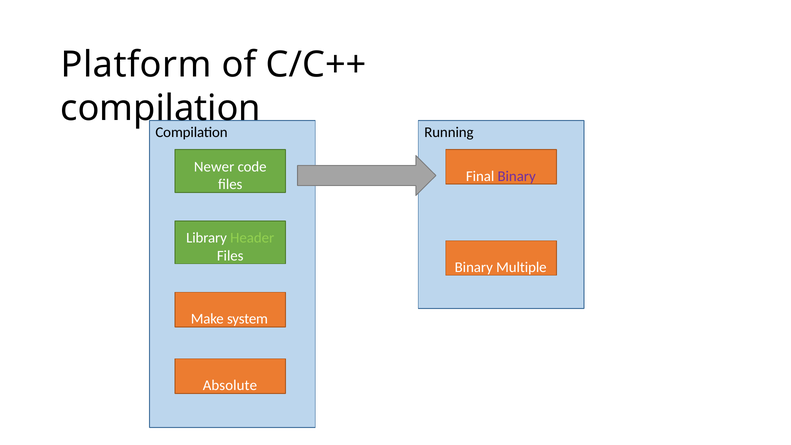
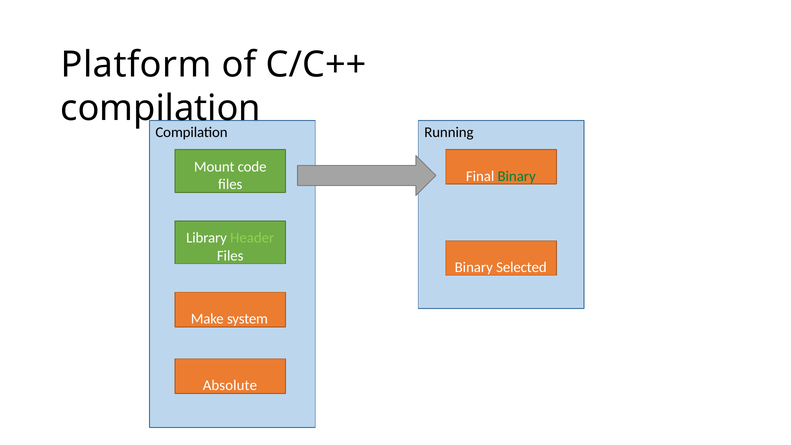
Newer: Newer -> Mount
Binary at (517, 176) colour: purple -> green
Multiple: Multiple -> Selected
